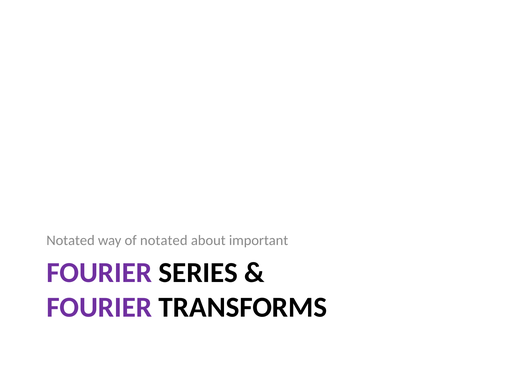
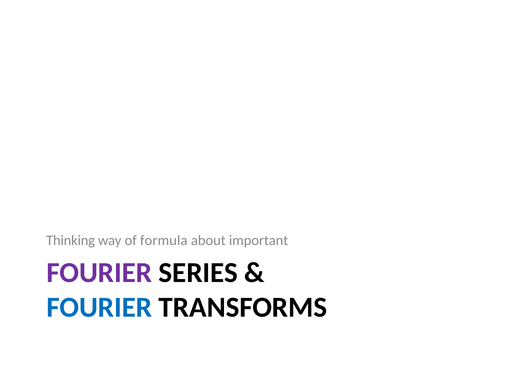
Notated at (71, 241): Notated -> Thinking
of notated: notated -> formula
FOURIER at (99, 308) colour: purple -> blue
